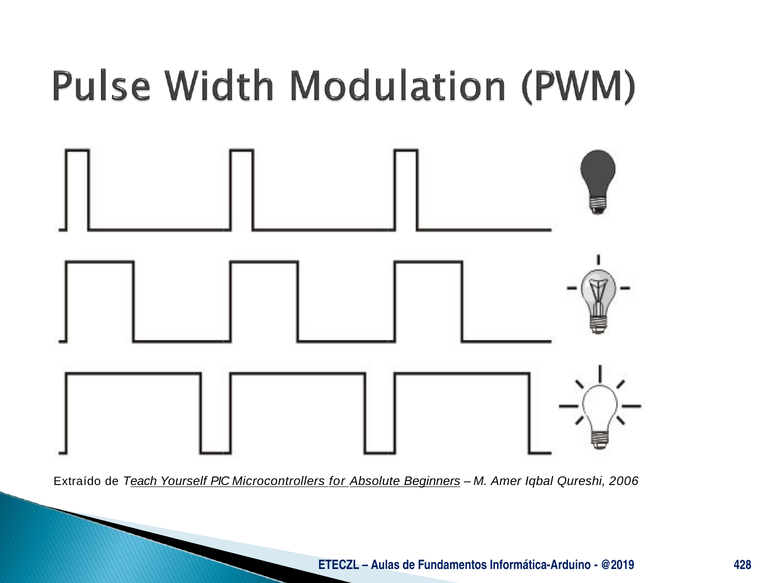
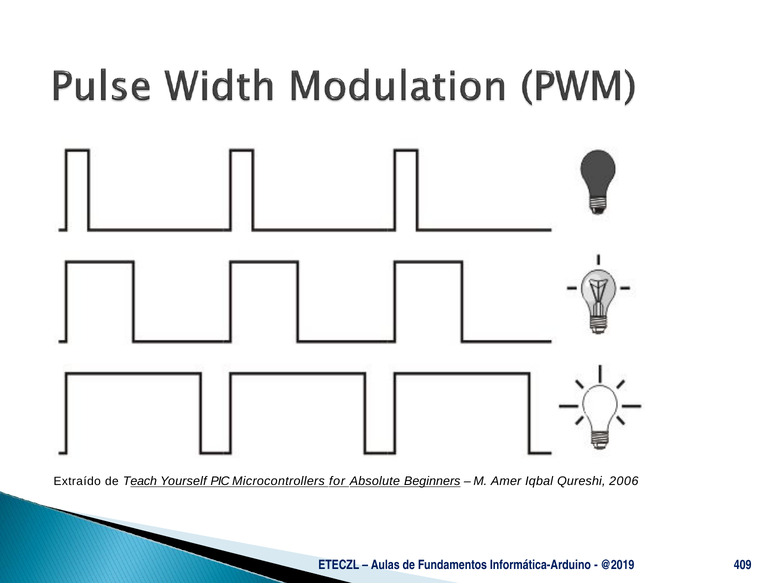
428: 428 -> 409
